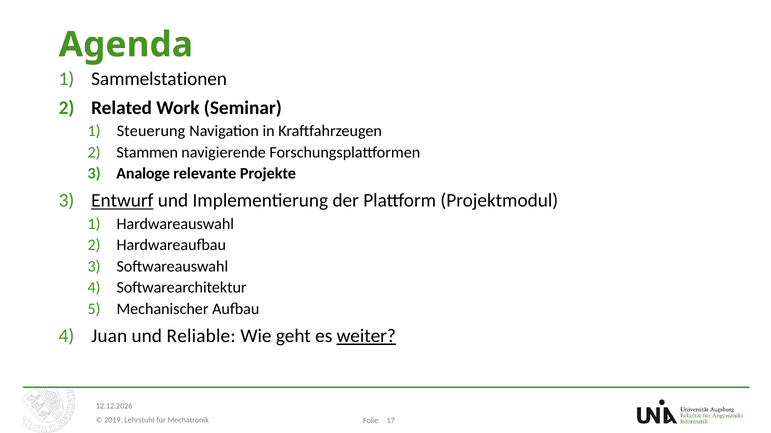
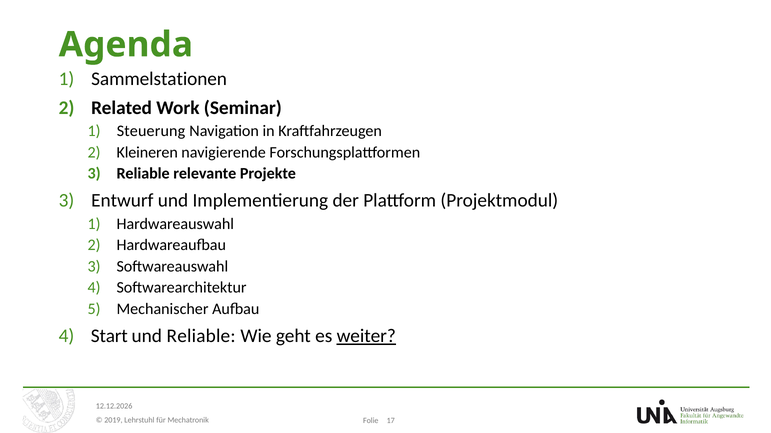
Stammen: Stammen -> Kleineren
Analoge at (143, 174): Analoge -> Reliable
Entwurf underline: present -> none
Juan: Juan -> Start
